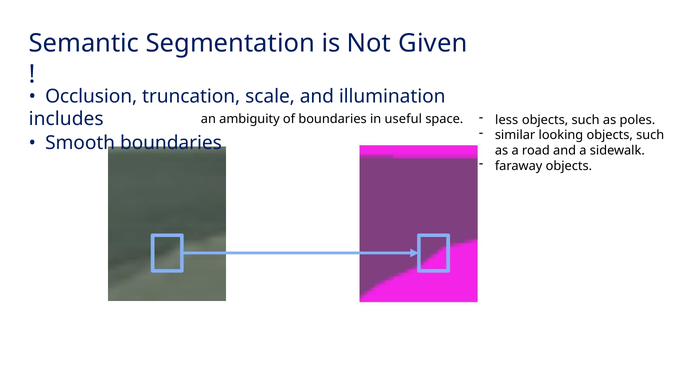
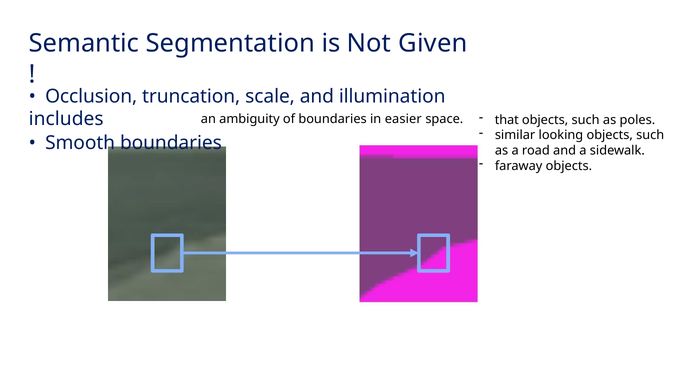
useful: useful -> easier
less: less -> that
